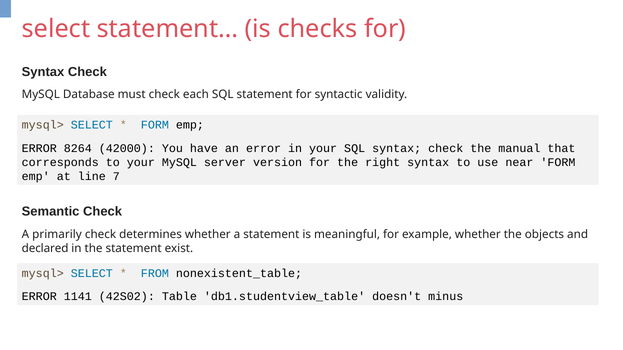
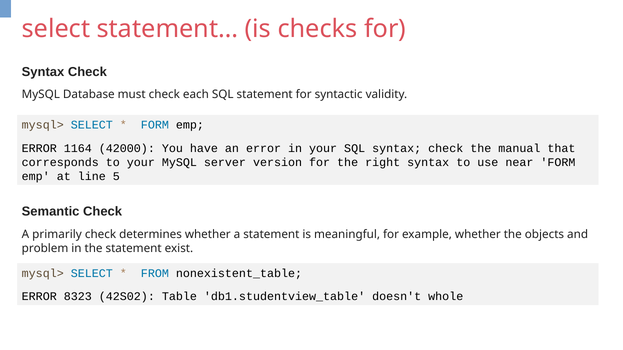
8264: 8264 -> 1164
7: 7 -> 5
declared: declared -> problem
1141: 1141 -> 8323
minus: minus -> whole
